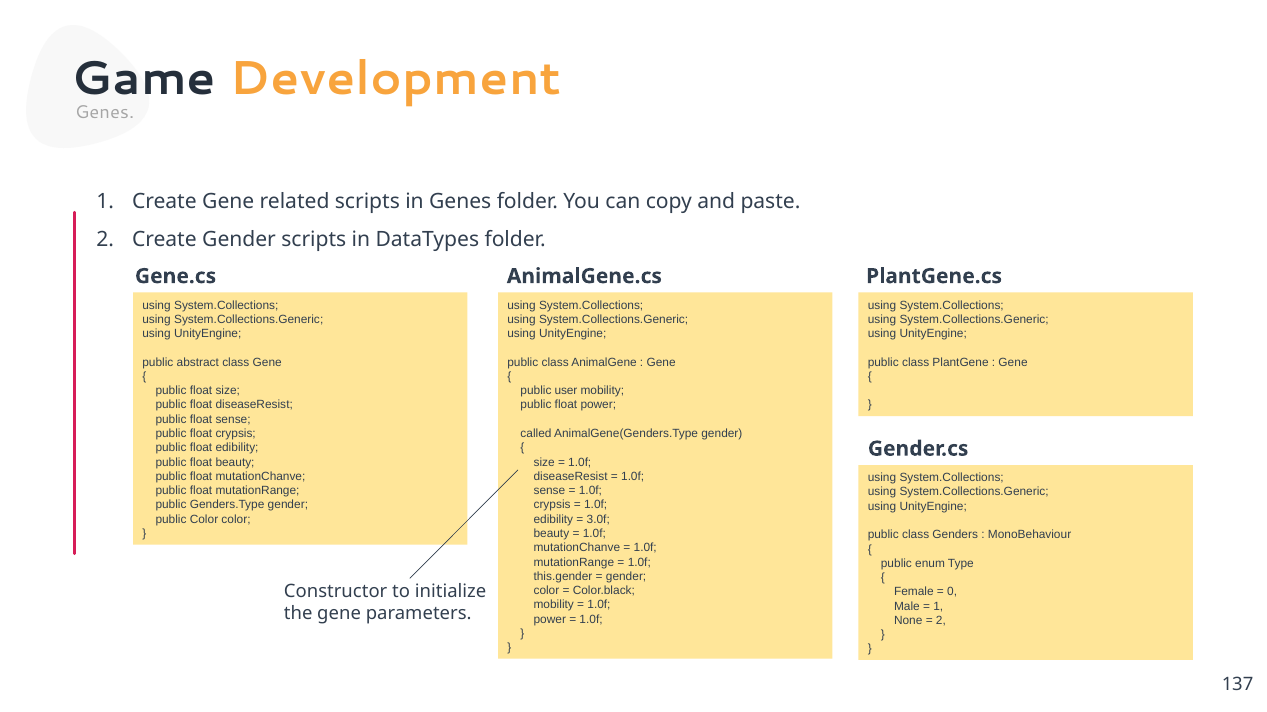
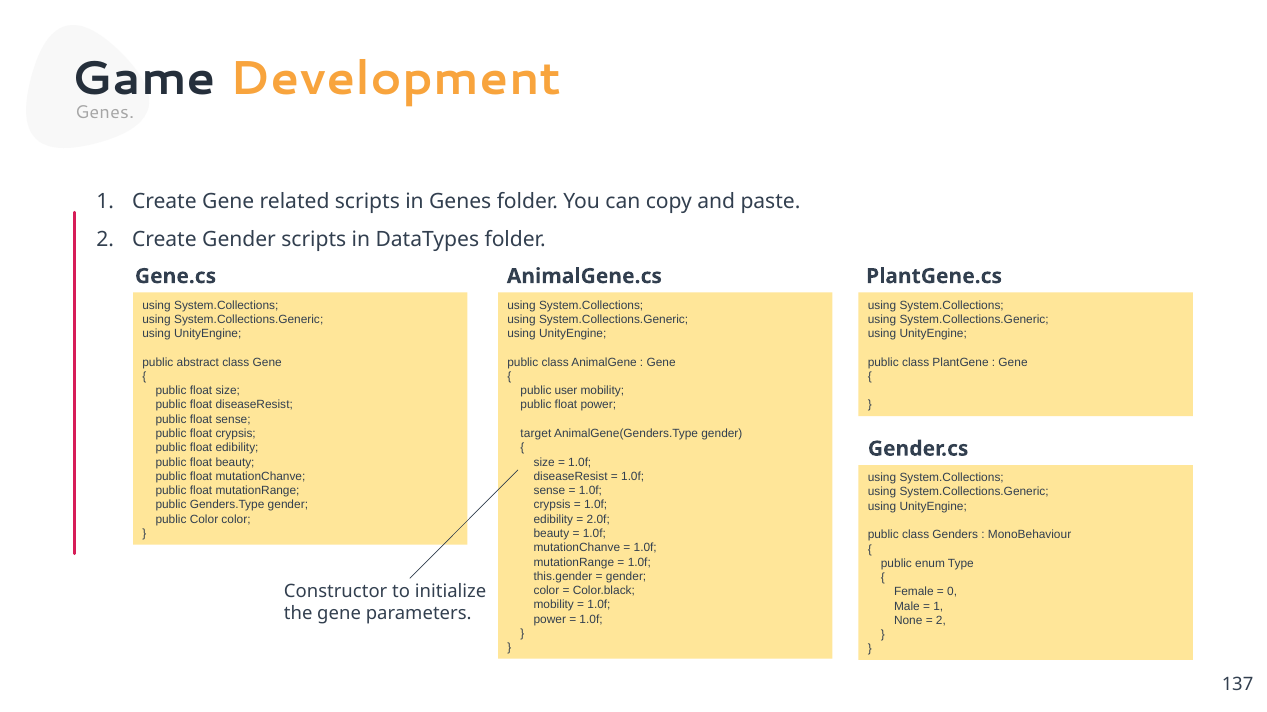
called: called -> target
3.0f: 3.0f -> 2.0f
